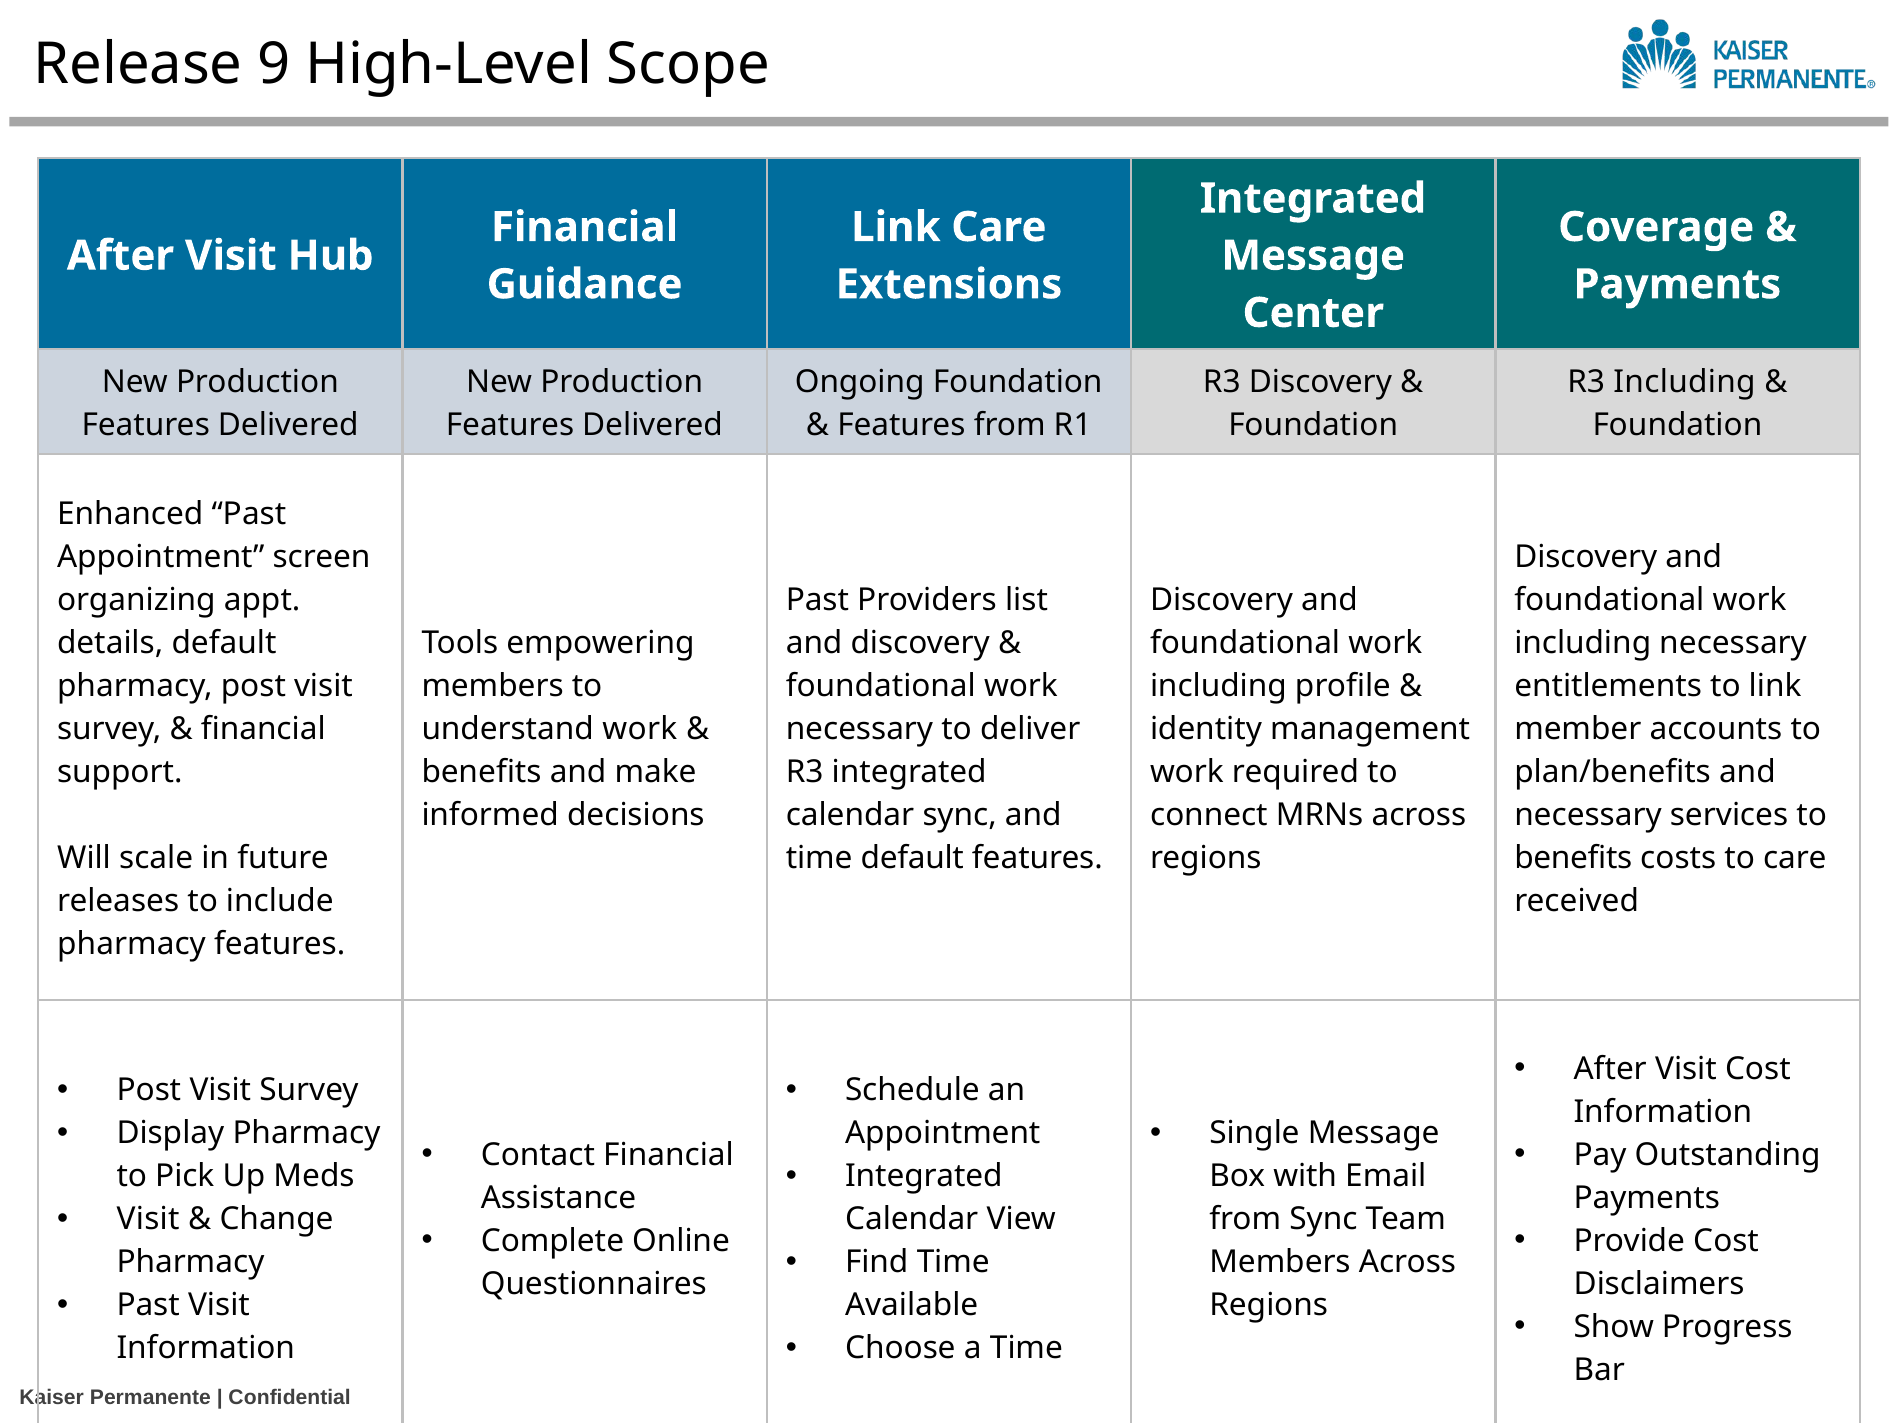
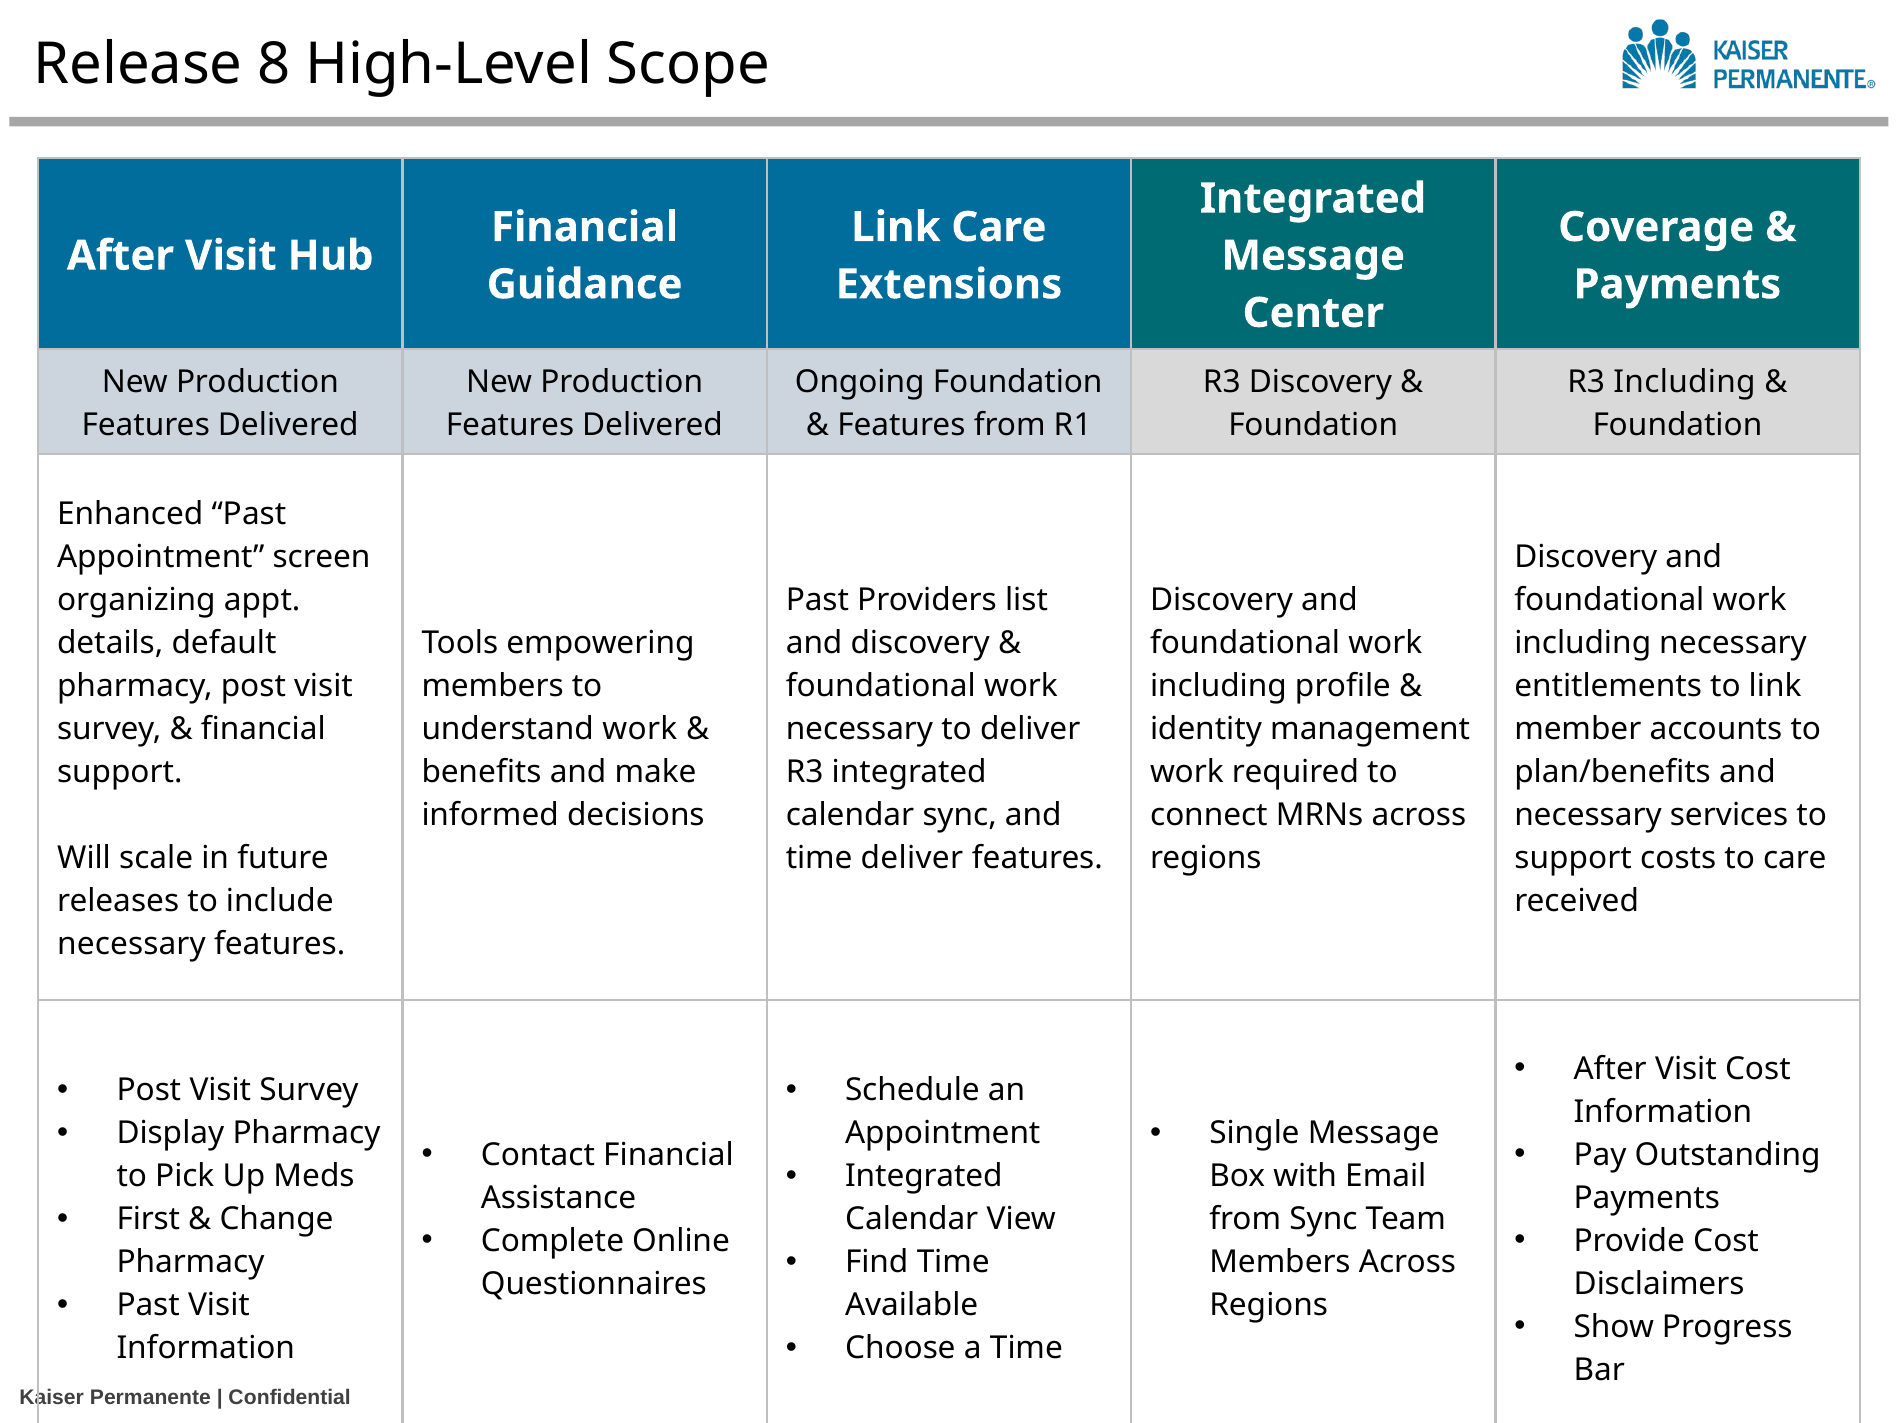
9: 9 -> 8
time default: default -> deliver
benefits at (1573, 858): benefits -> support
pharmacy at (132, 944): pharmacy -> necessary
Visit at (148, 1220): Visit -> First
